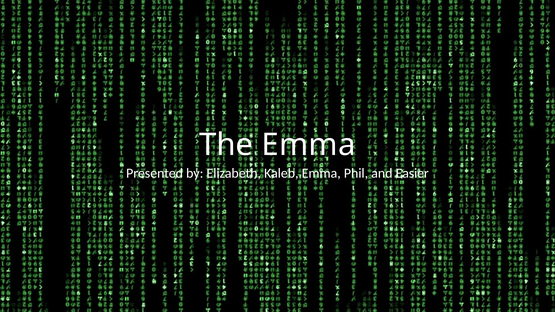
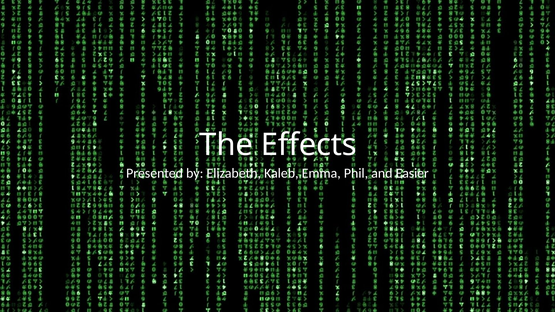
The Emma: Emma -> Effects
